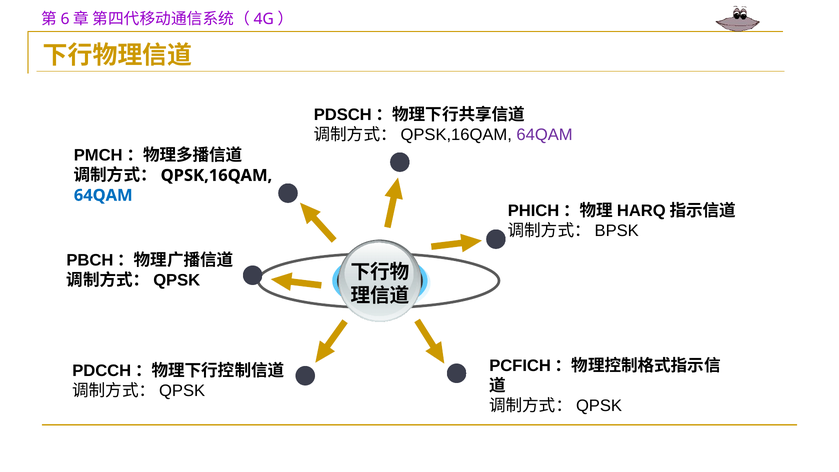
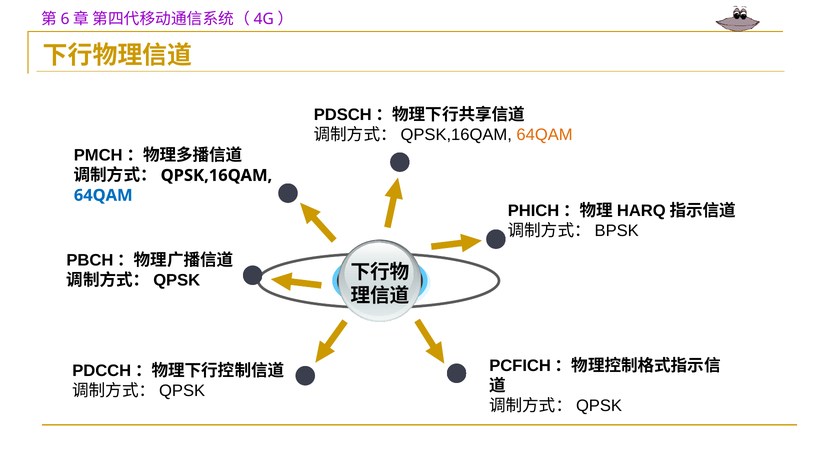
64QAM at (545, 135) colour: purple -> orange
